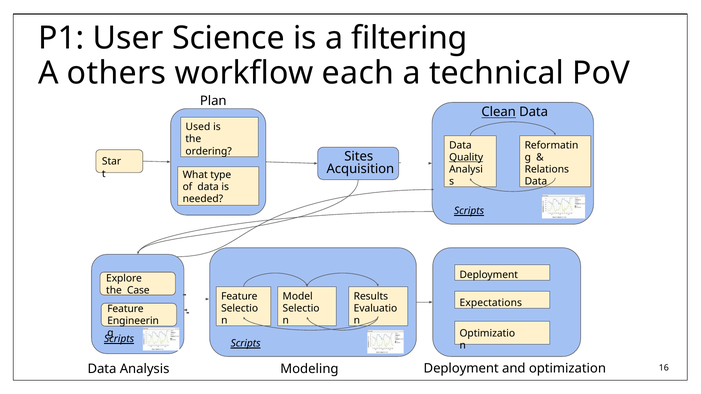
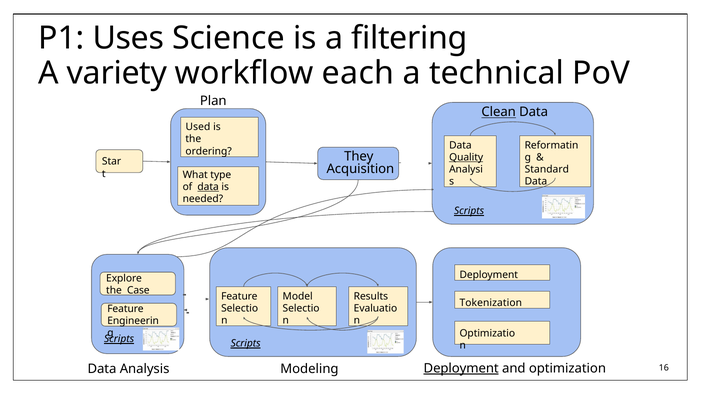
User: User -> Uses
others: others -> variety
Sites: Sites -> They
Relations: Relations -> Standard
data at (208, 187) underline: none -> present
Expectations: Expectations -> Tokenization
Deployment at (461, 369) underline: none -> present
